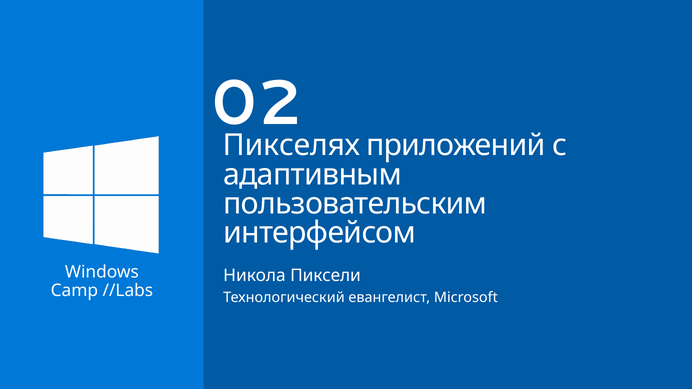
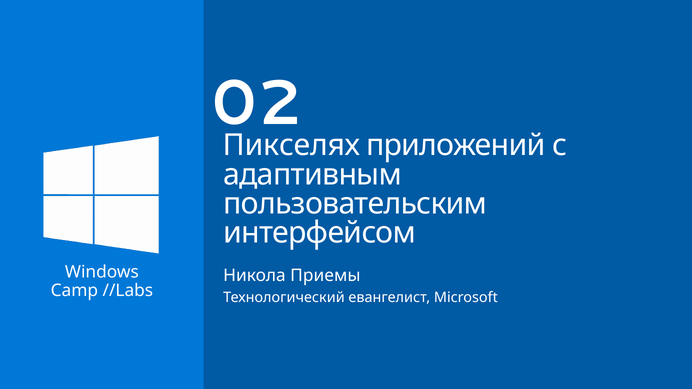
Пиксели: Пиксели -> Приемы
